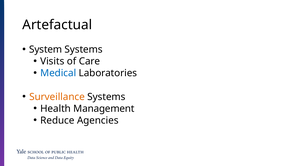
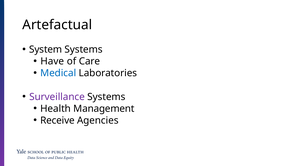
Visits: Visits -> Have
Surveillance colour: orange -> purple
Reduce: Reduce -> Receive
